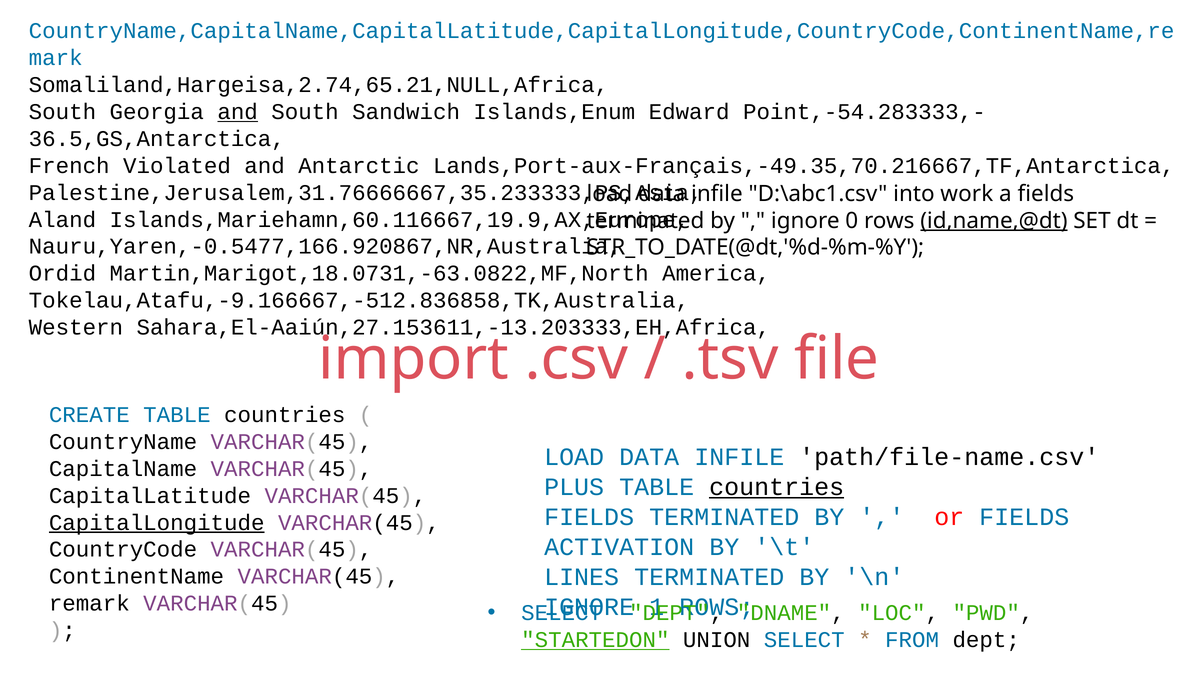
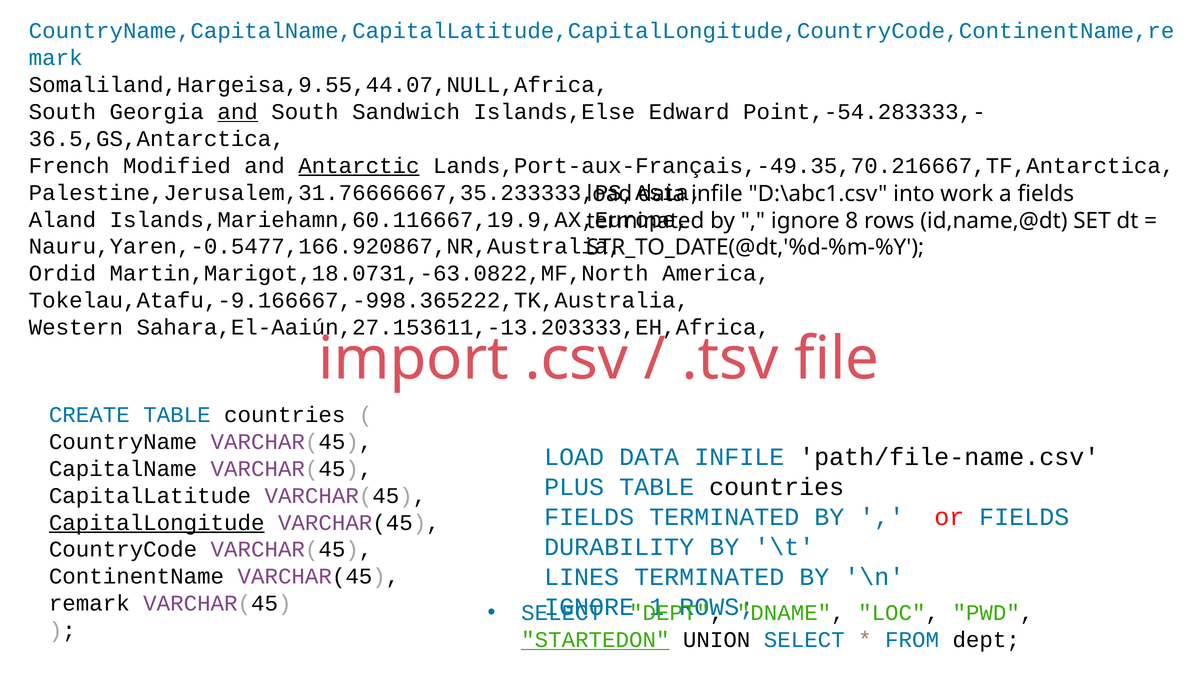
Somaliland,Hargeisa,2.74,65.21,NULL,Africa: Somaliland,Hargeisa,2.74,65.21,NULL,Africa -> Somaliland,Hargeisa,9.55,44.07,NULL,Africa
Islands,Enum: Islands,Enum -> Islands,Else
Violated: Violated -> Modified
Antarctic underline: none -> present
0: 0 -> 8
id,name,@dt underline: present -> none
Tokelau,Atafu,-9.166667,-512.836858,TK,Australia: Tokelau,Atafu,-9.166667,-512.836858,TK,Australia -> Tokelau,Atafu,-9.166667,-998.365222,TK,Australia
countries at (777, 487) underline: present -> none
ACTIVATION: ACTIVATION -> DURABILITY
